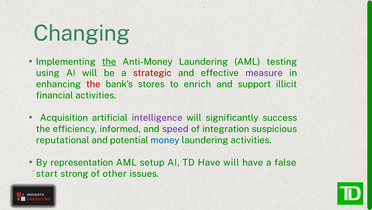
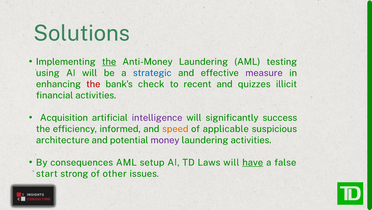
Changing: Changing -> Solutions
strategic colour: red -> blue
stores: stores -> check
enrich: enrich -> recent
support: support -> quizzes
speed colour: purple -> orange
integration: integration -> applicable
reputational: reputational -> architecture
money colour: blue -> purple
representation: representation -> consequences
TD Have: Have -> Laws
have at (253, 162) underline: none -> present
